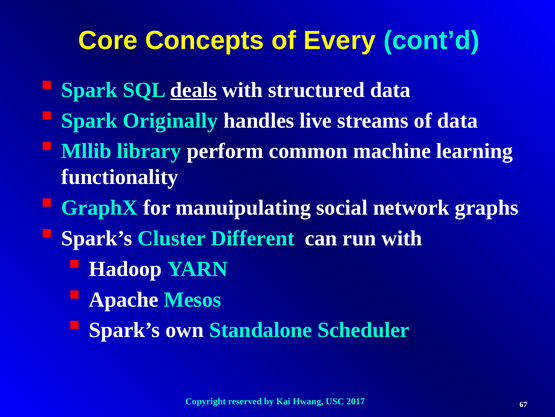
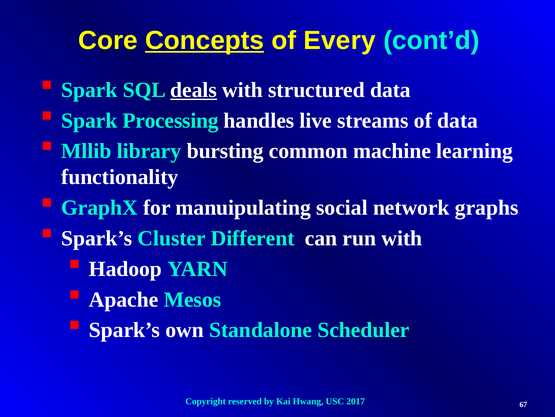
Concepts underline: none -> present
Originally: Originally -> Processing
perform: perform -> bursting
